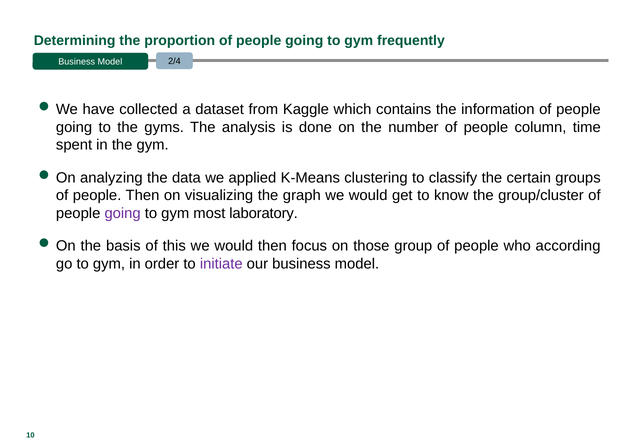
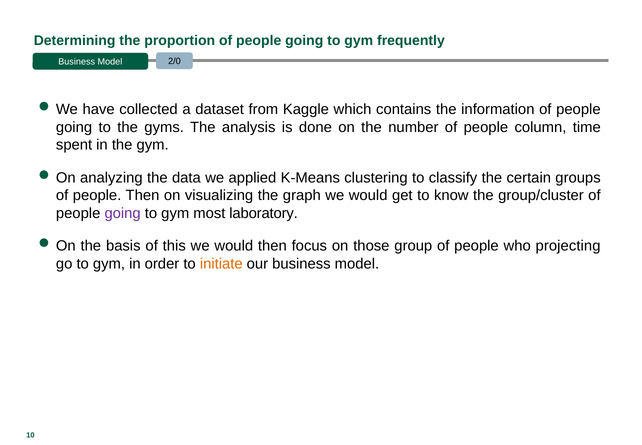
2/4: 2/4 -> 2/0
according: according -> projecting
initiate colour: purple -> orange
